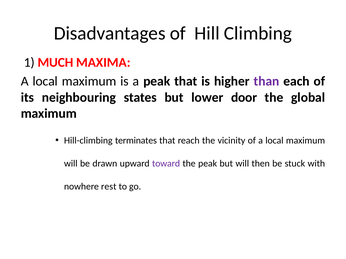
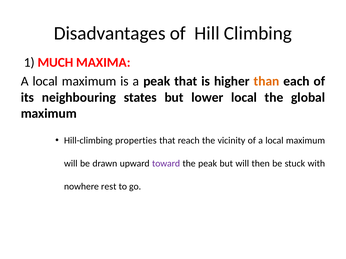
than colour: purple -> orange
lower door: door -> local
terminates: terminates -> properties
